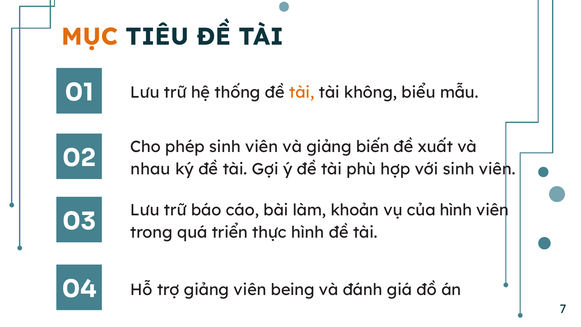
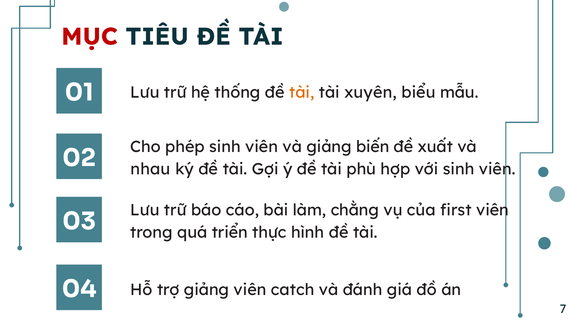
MỤC colour: orange -> red
không: không -> xuyên
khoản: khoản -> chằng
của hình: hình -> first
being: being -> catch
